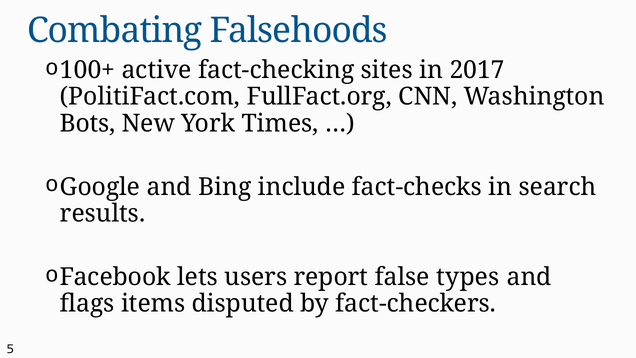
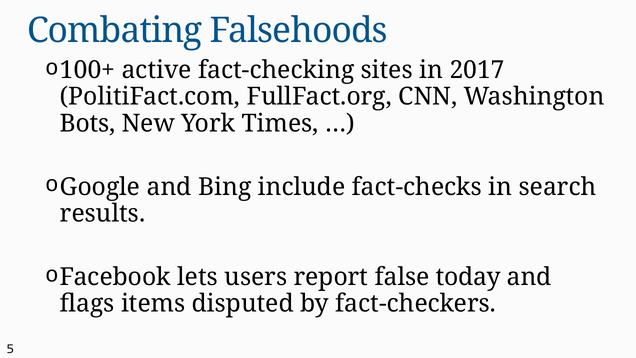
types: types -> today
